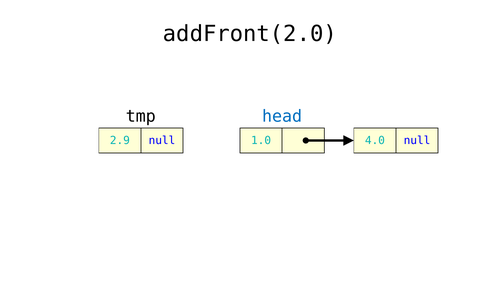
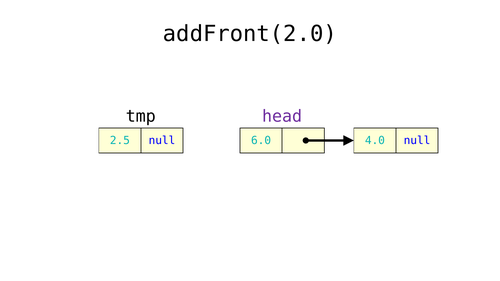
head colour: blue -> purple
2.9: 2.9 -> 2.5
1.0: 1.0 -> 6.0
